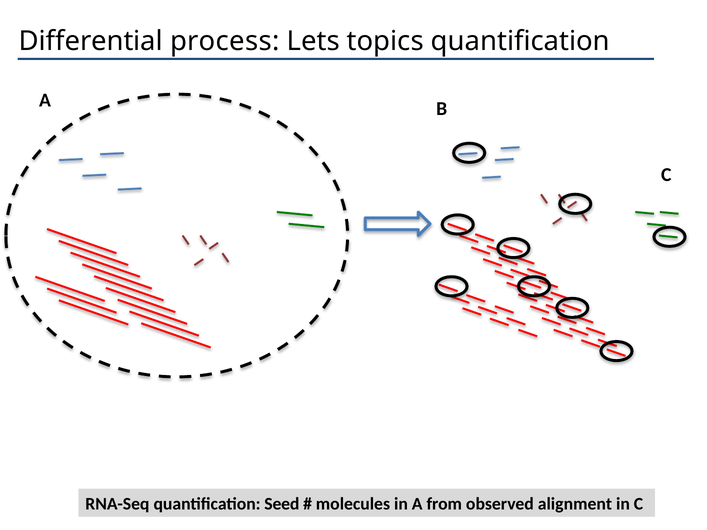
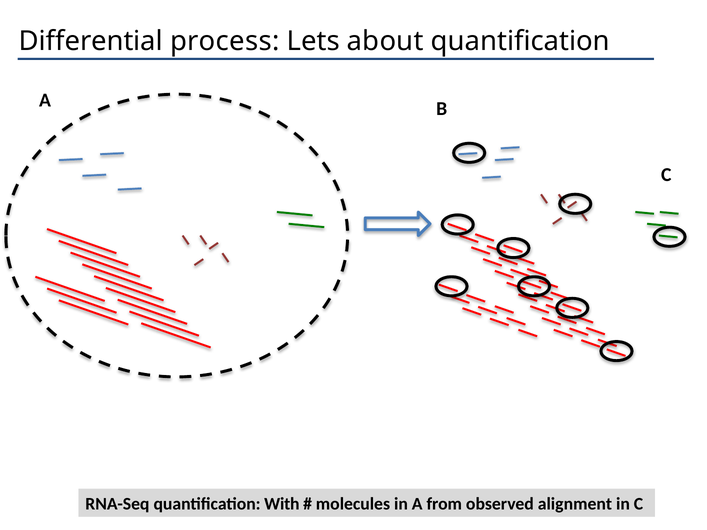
topics: topics -> about
Seed: Seed -> With
